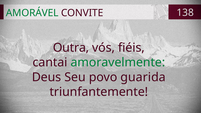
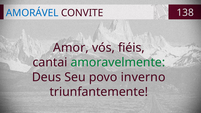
AMORÁVEL colour: green -> blue
Outra: Outra -> Amor
guarida: guarida -> inverno
